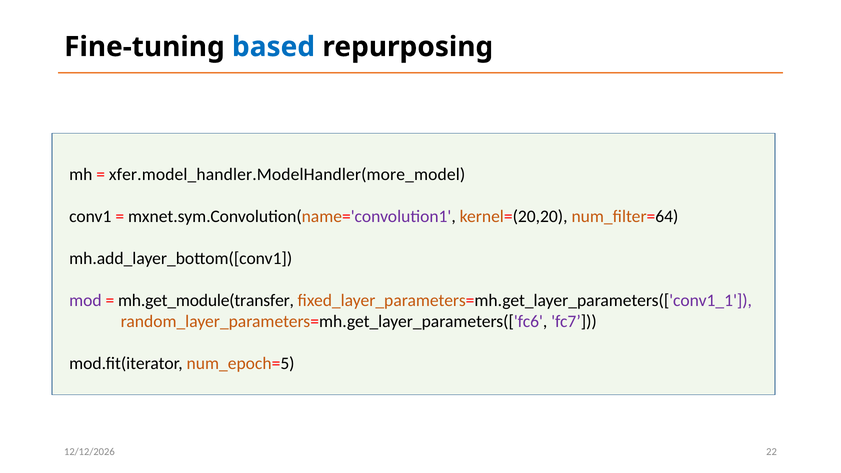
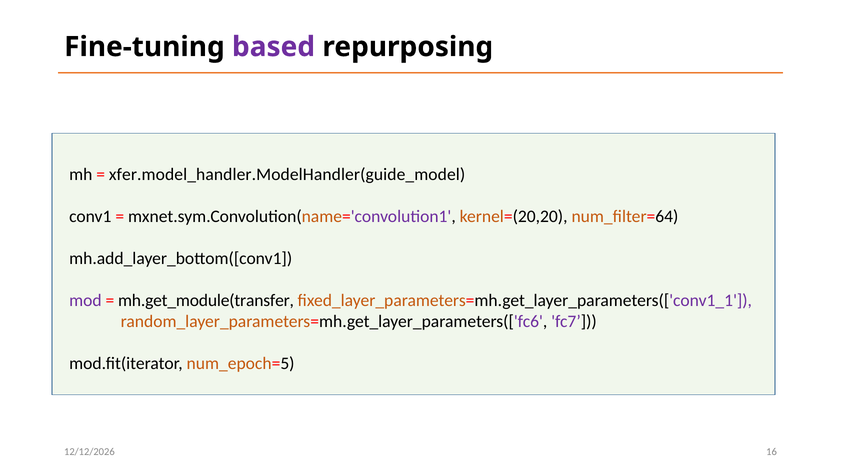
based colour: blue -> purple
xfer.model_handler.ModelHandler(more_model: xfer.model_handler.ModelHandler(more_model -> xfer.model_handler.ModelHandler(guide_model
22: 22 -> 16
